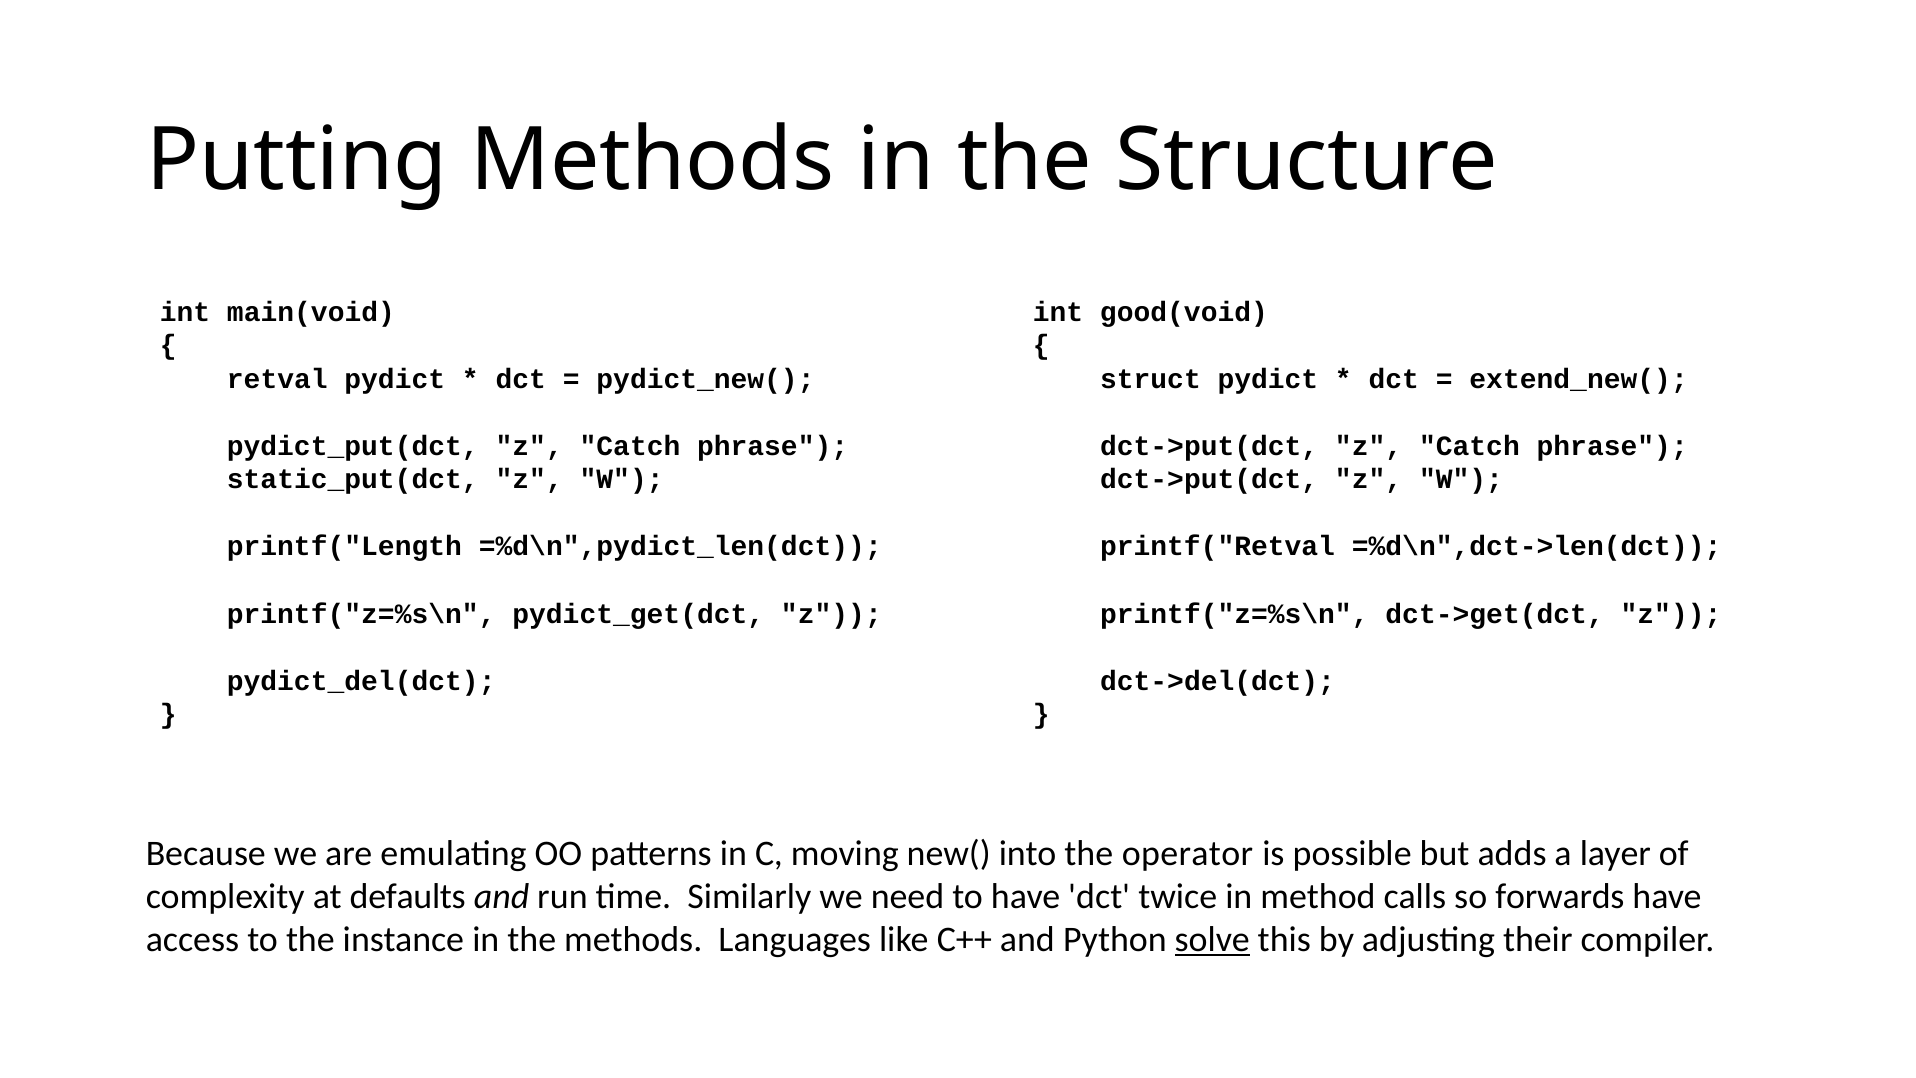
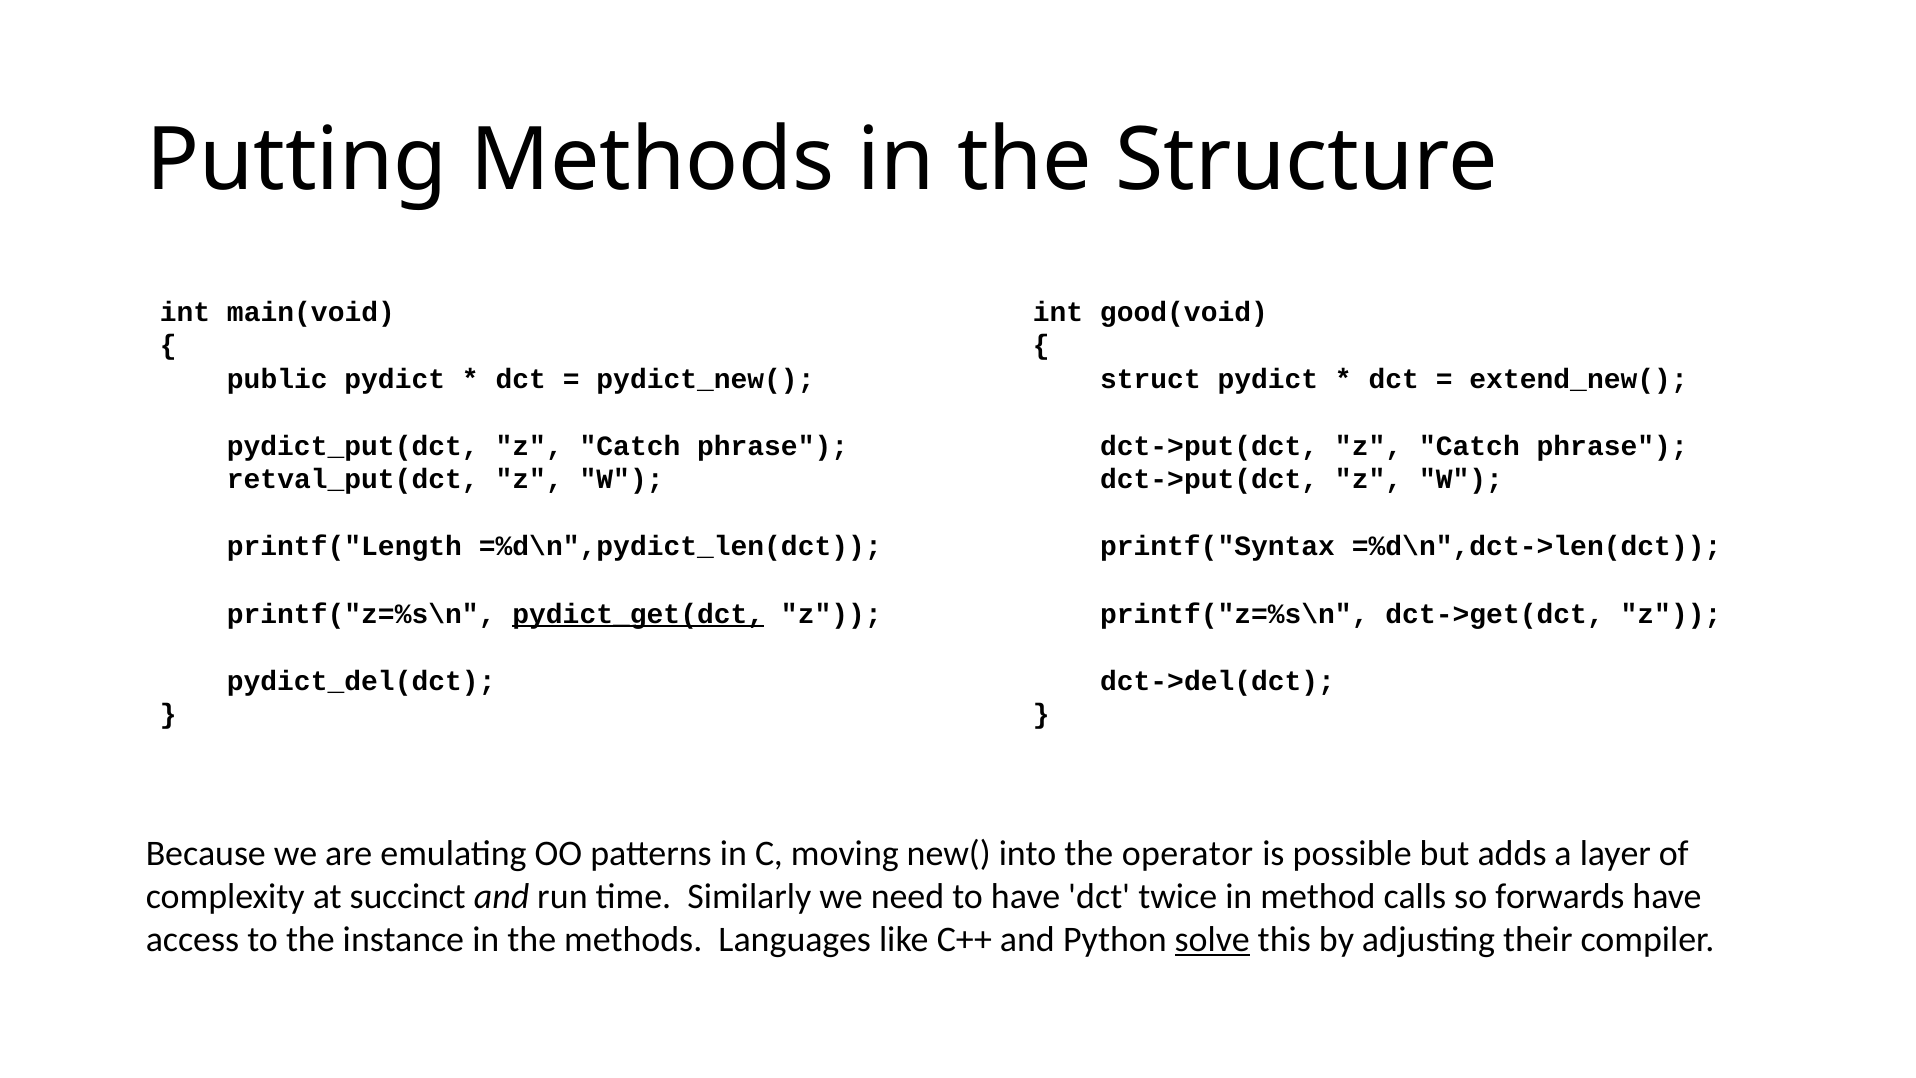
retval: retval -> public
static_put(dct: static_put(dct -> retval_put(dct
printf("Retval: printf("Retval -> printf("Syntax
pydict_get(dct underline: none -> present
defaults: defaults -> succinct
